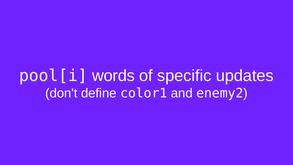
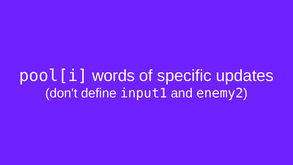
color1: color1 -> input1
